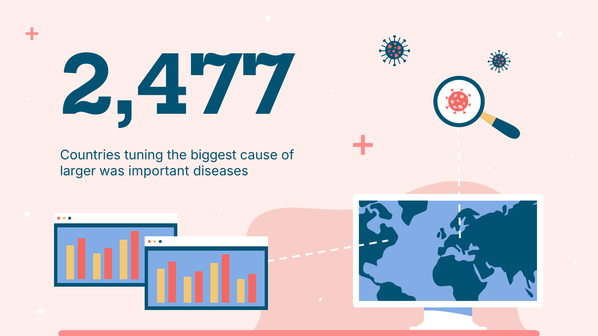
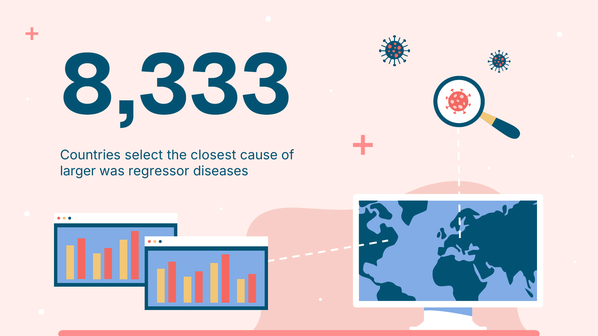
2,477: 2,477 -> 8,333
tuning: tuning -> select
biggest: biggest -> closest
important: important -> regressor
